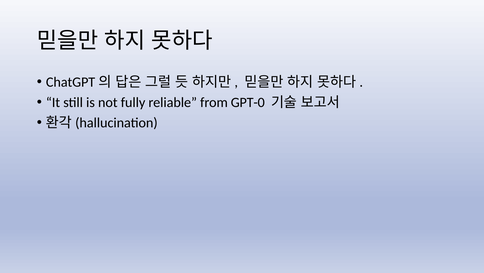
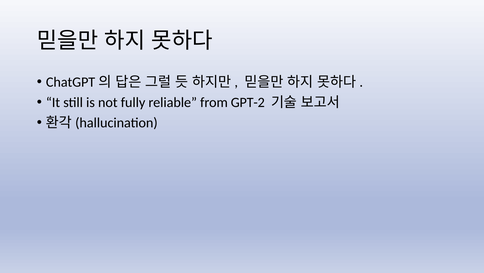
GPT-0: GPT-0 -> GPT-2
